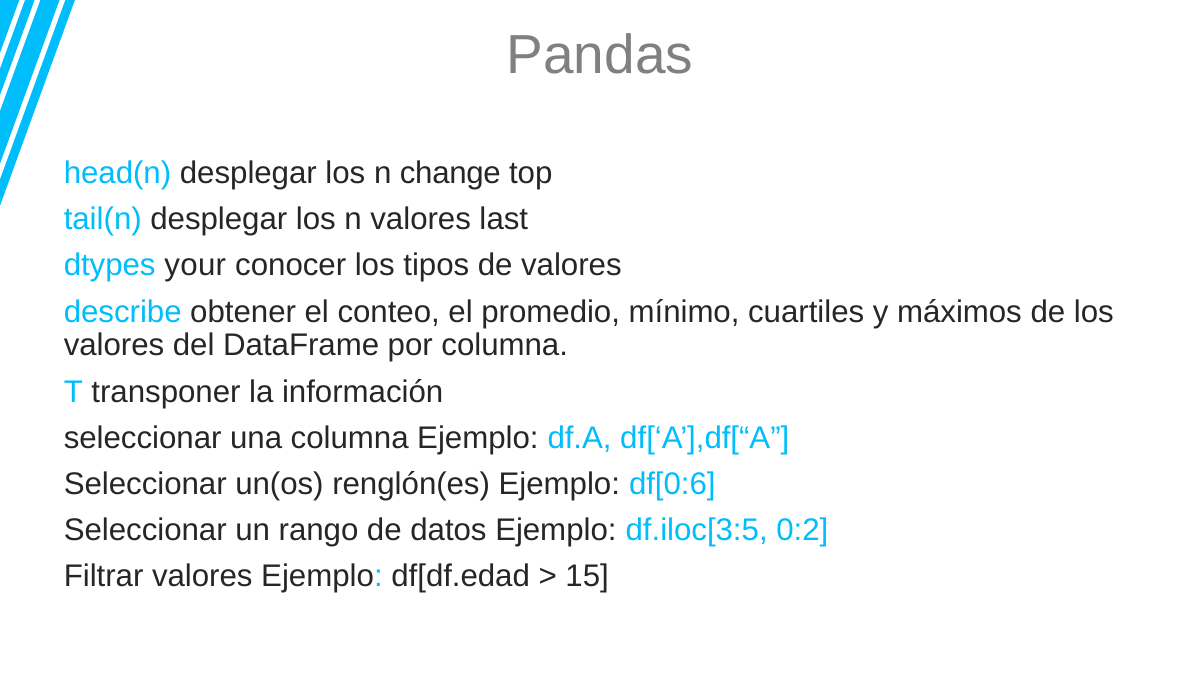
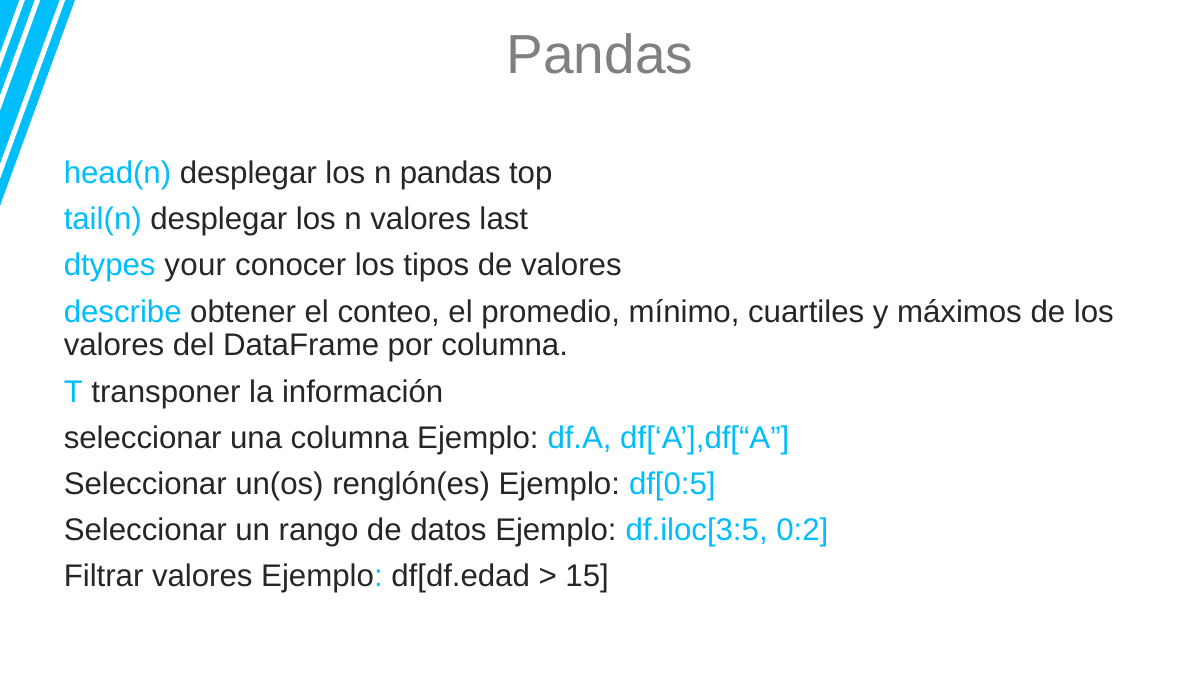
n change: change -> pandas
df[0:6: df[0:6 -> df[0:5
